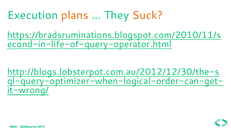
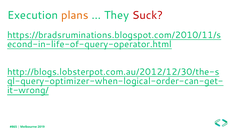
Suck colour: orange -> red
